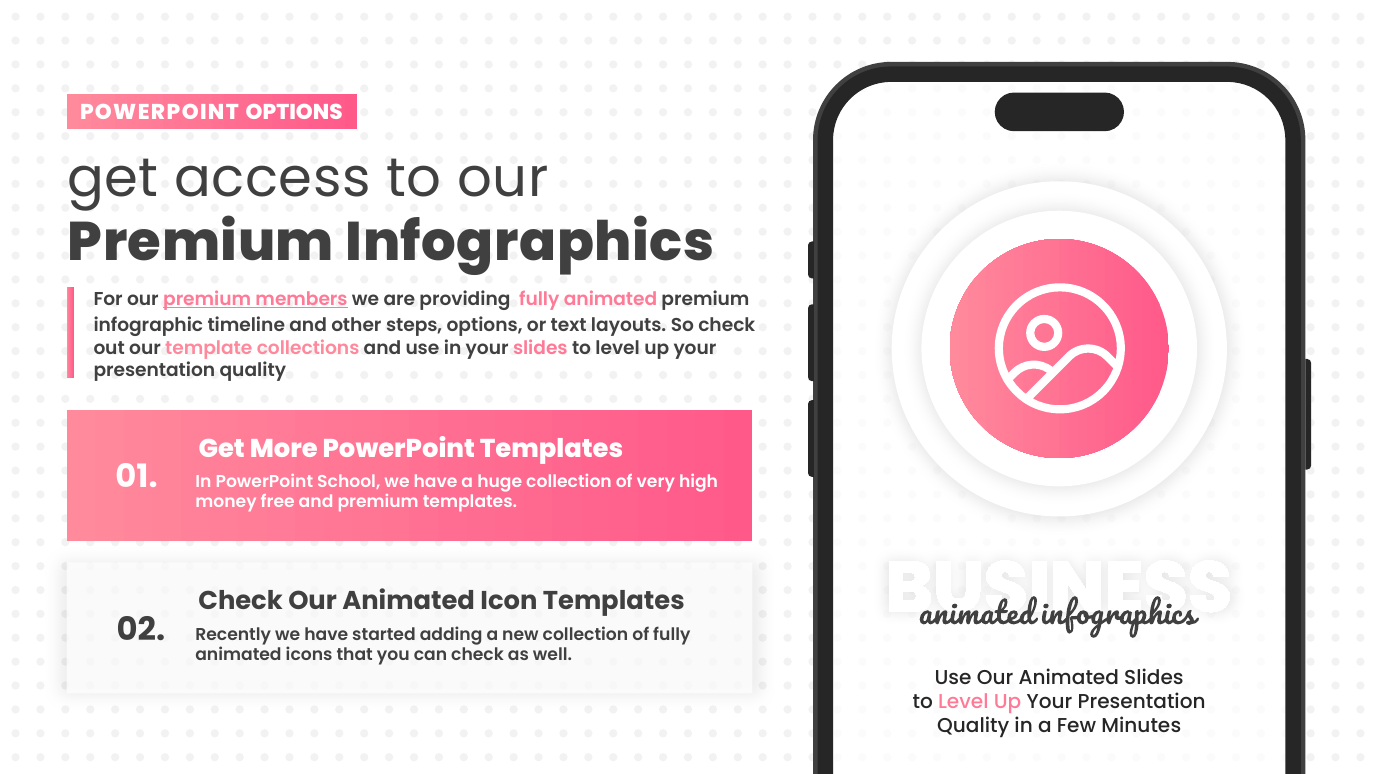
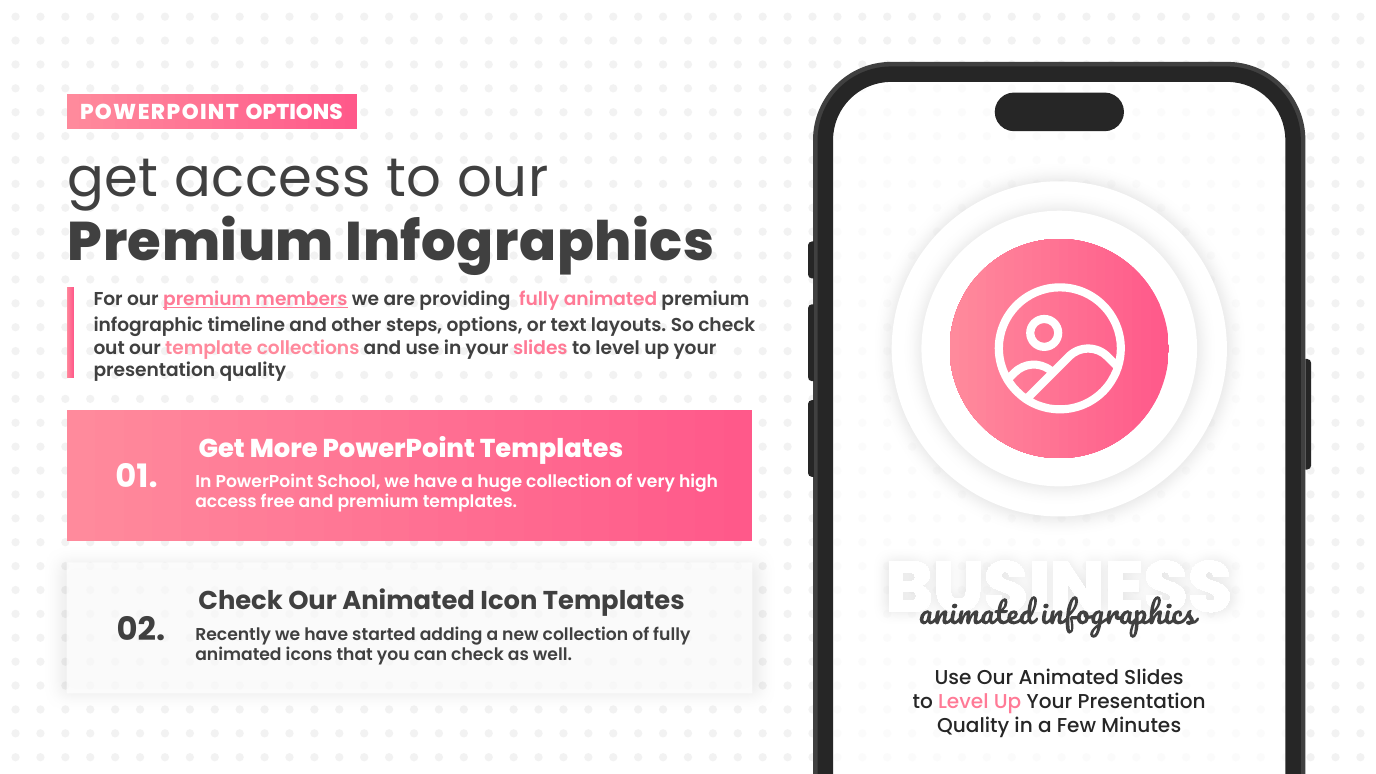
money at (226, 502): money -> access
